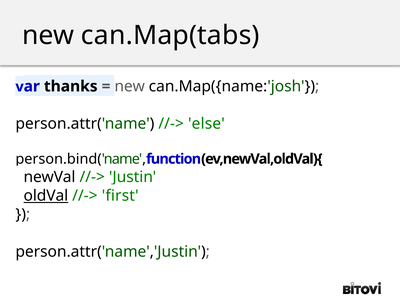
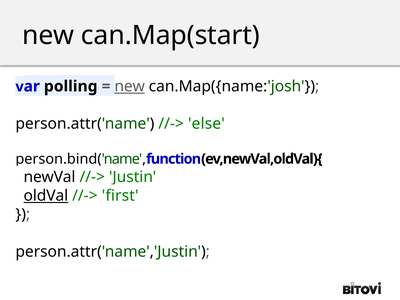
can.Map(tabs: can.Map(tabs -> can.Map(start
thanks: thanks -> polling
new at (130, 86) underline: none -> present
